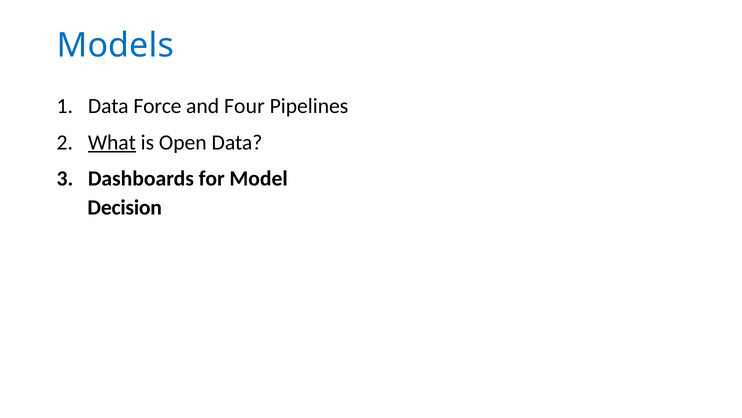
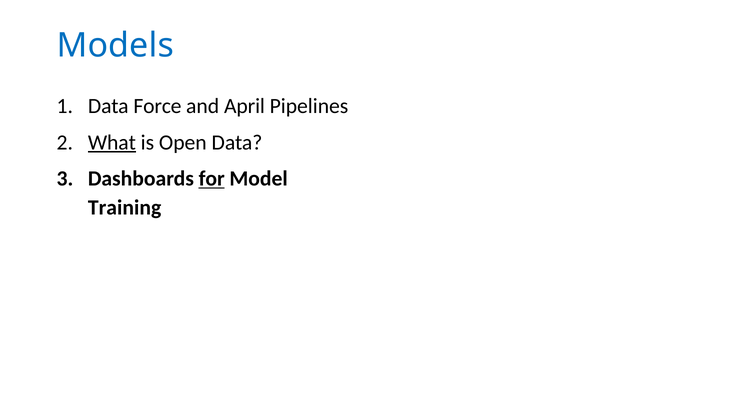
Four: Four -> April
for underline: none -> present
Decision: Decision -> Training
